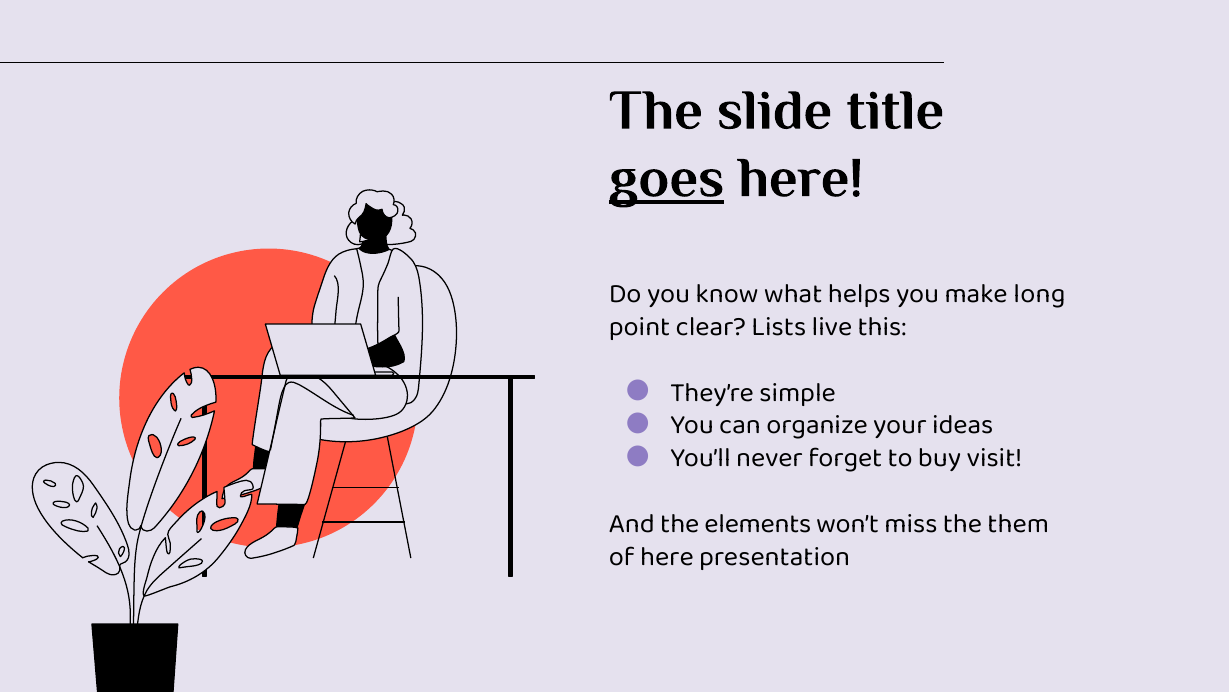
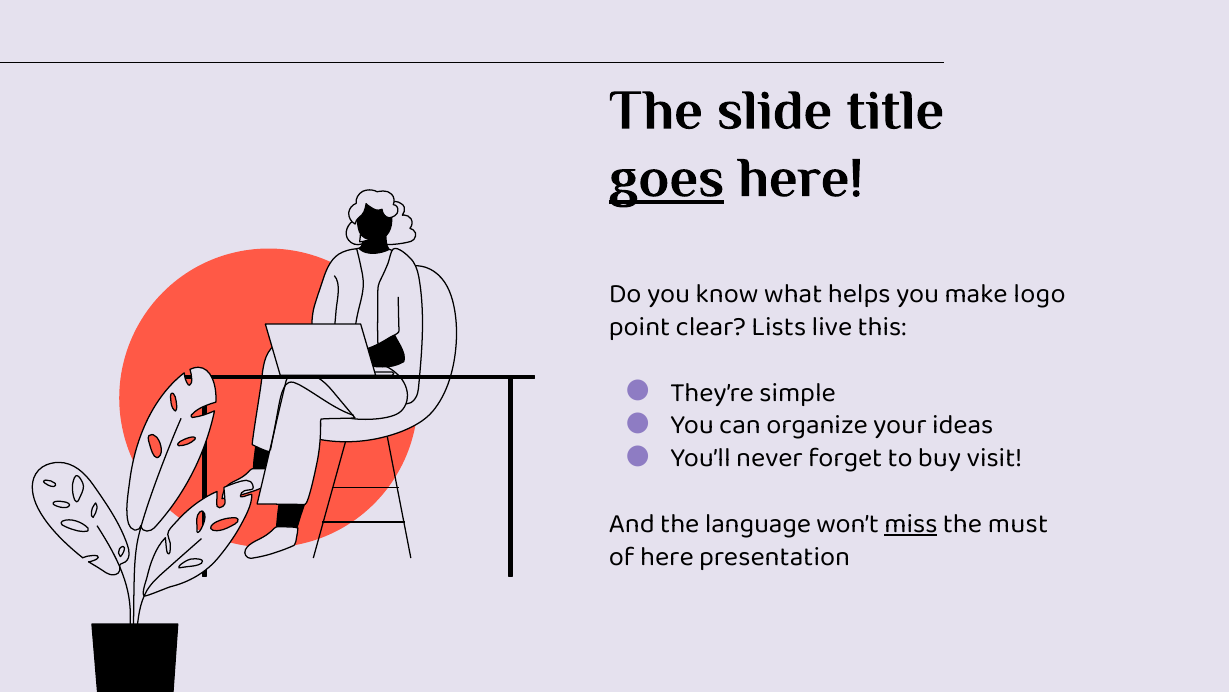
long: long -> logo
elements: elements -> language
miss underline: none -> present
them: them -> must
